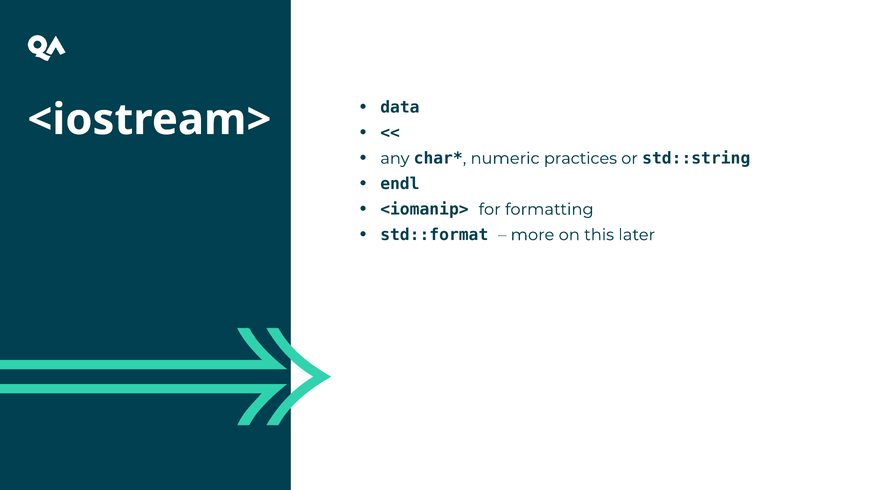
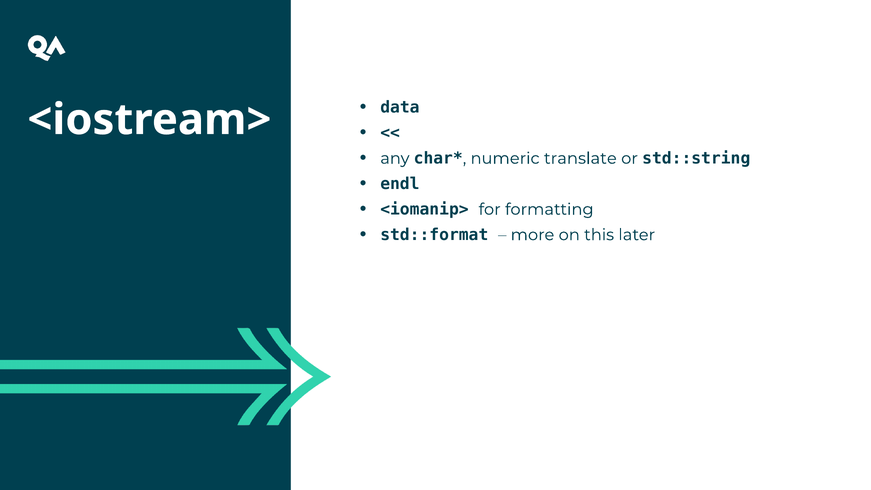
practices: practices -> translate
